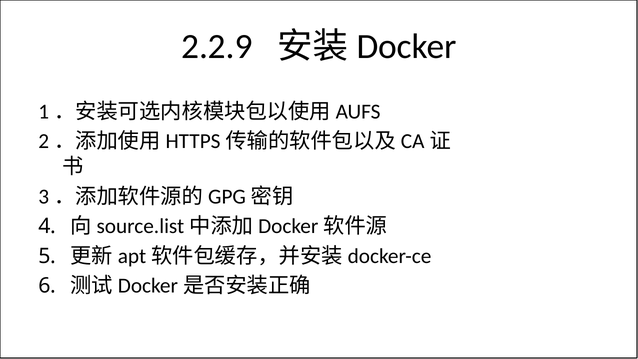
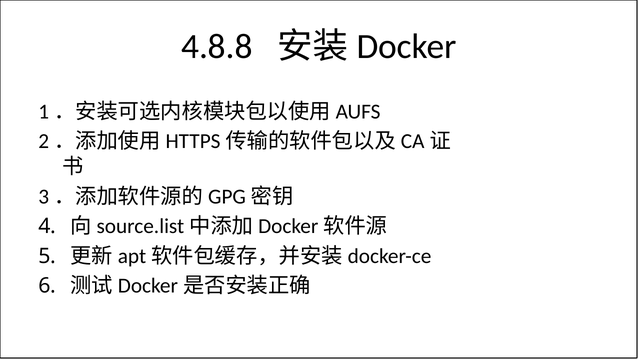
2.2.9: 2.2.9 -> 4.8.8
